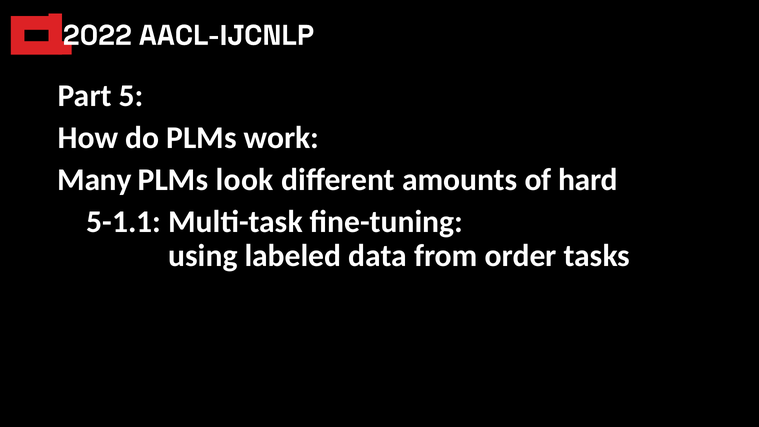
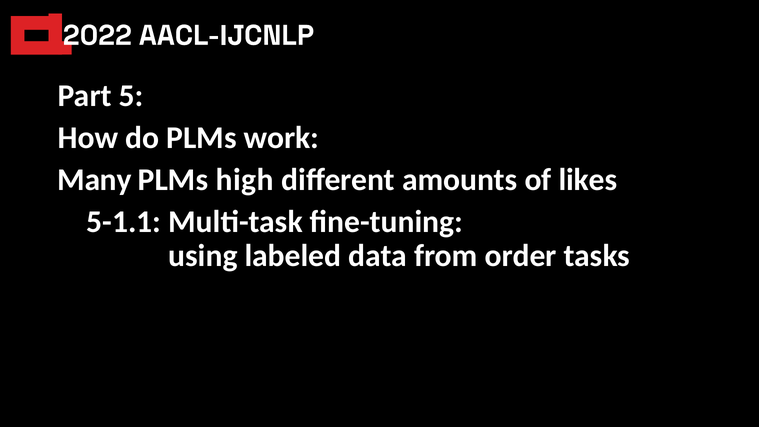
look: look -> high
hard: hard -> likes
